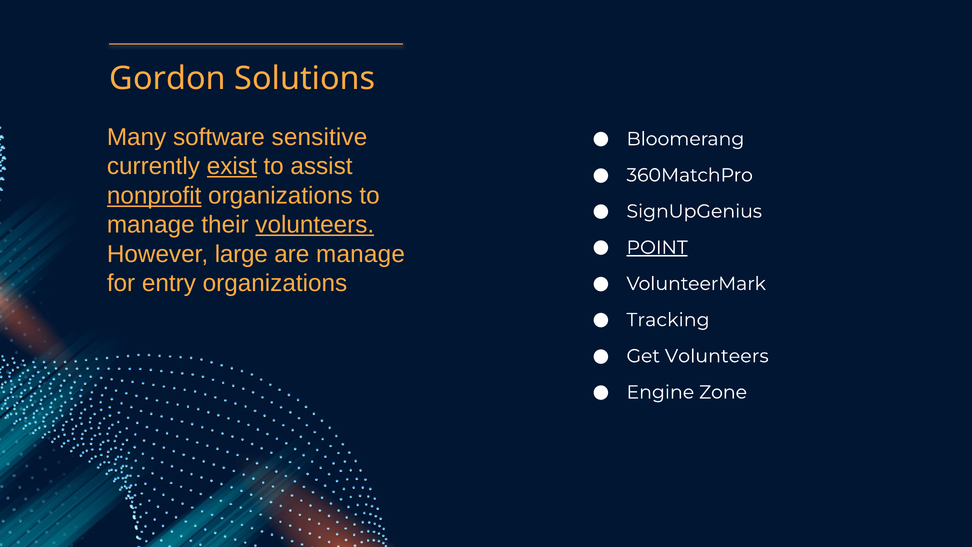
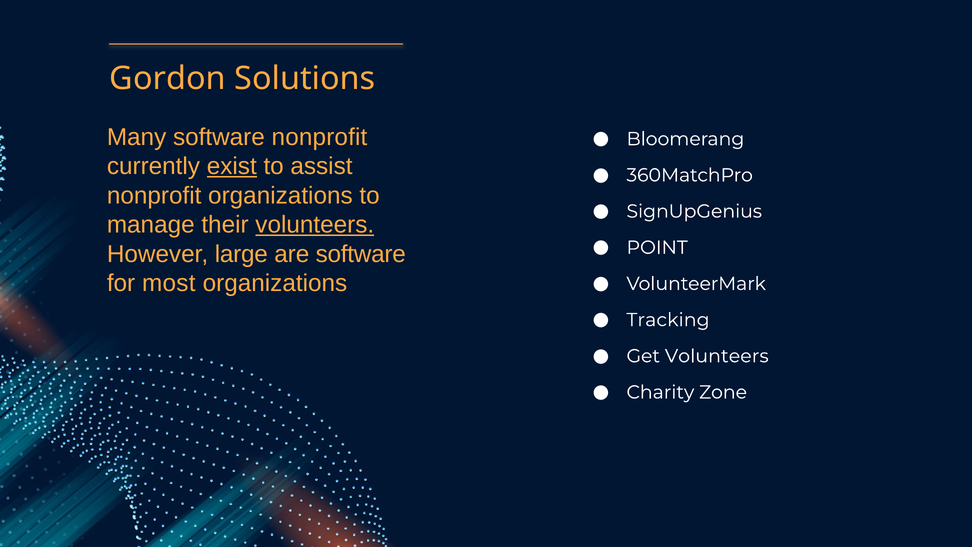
software sensitive: sensitive -> nonprofit
nonprofit at (154, 196) underline: present -> none
POINT underline: present -> none
are manage: manage -> software
entry: entry -> most
Engine: Engine -> Charity
